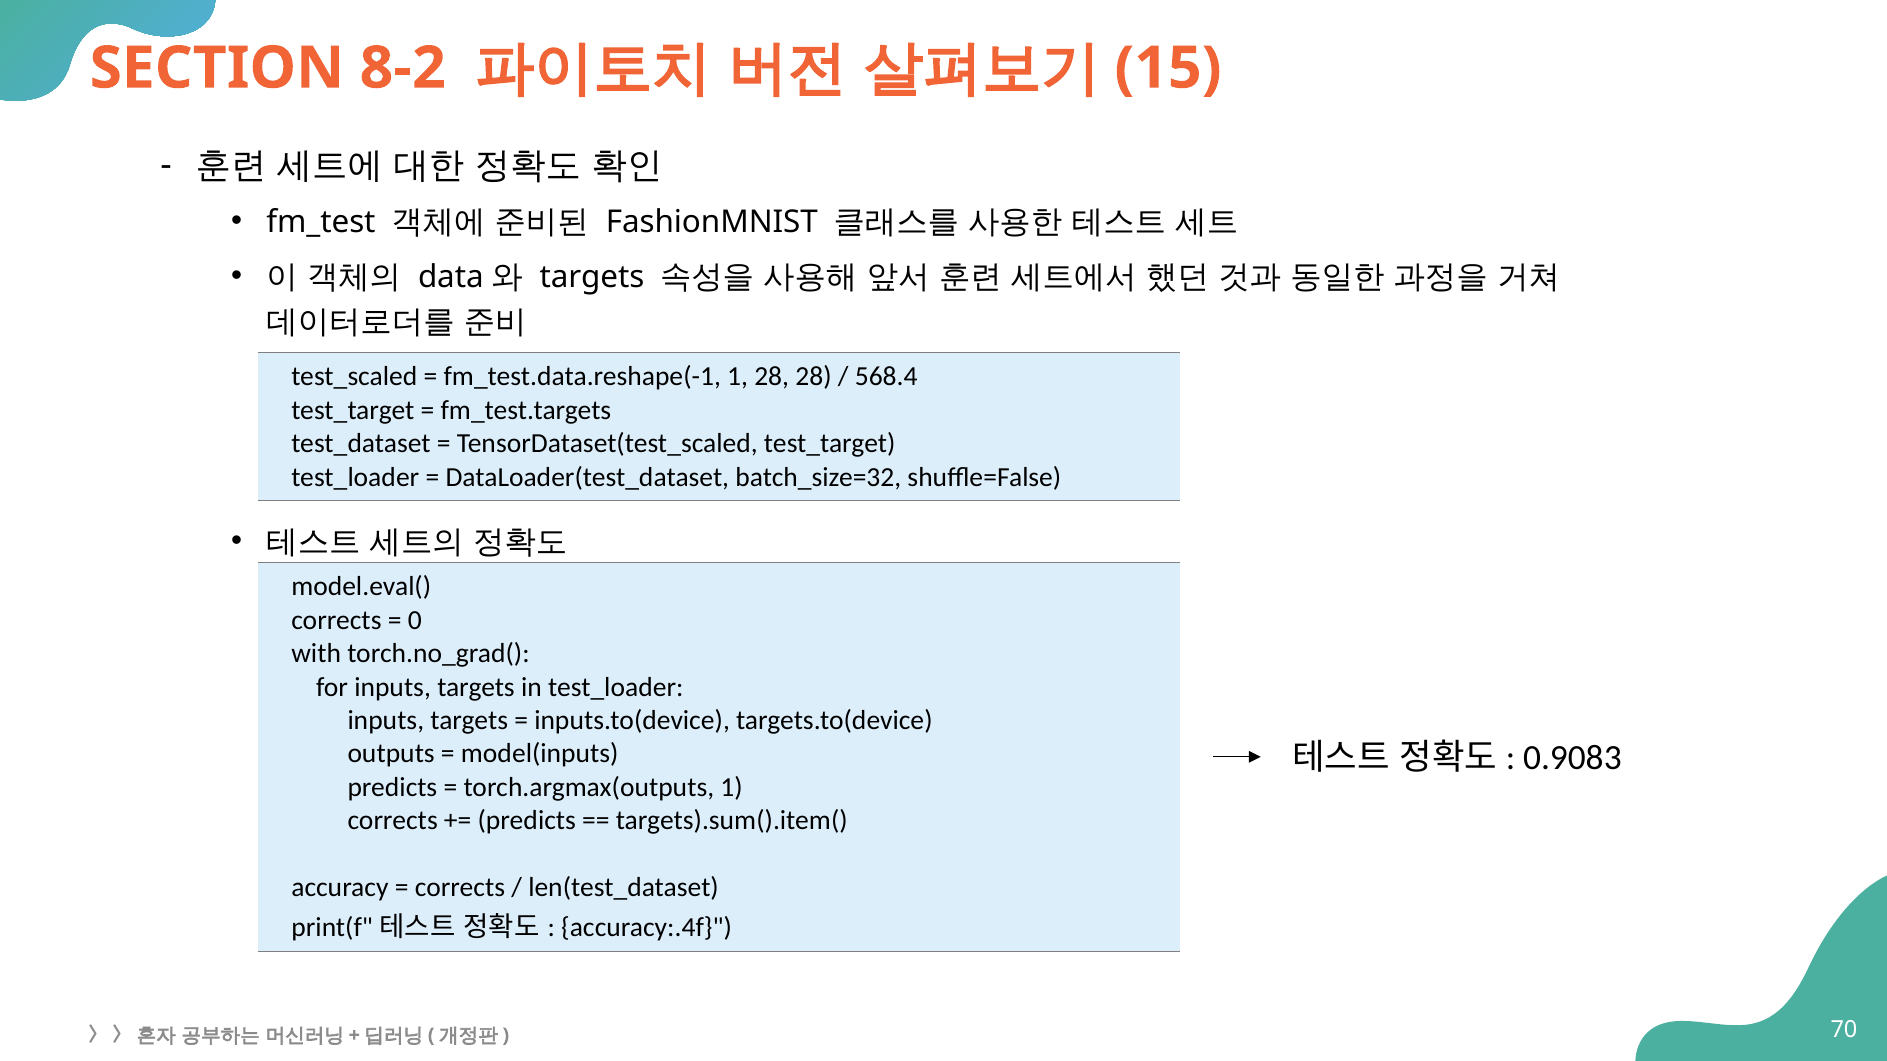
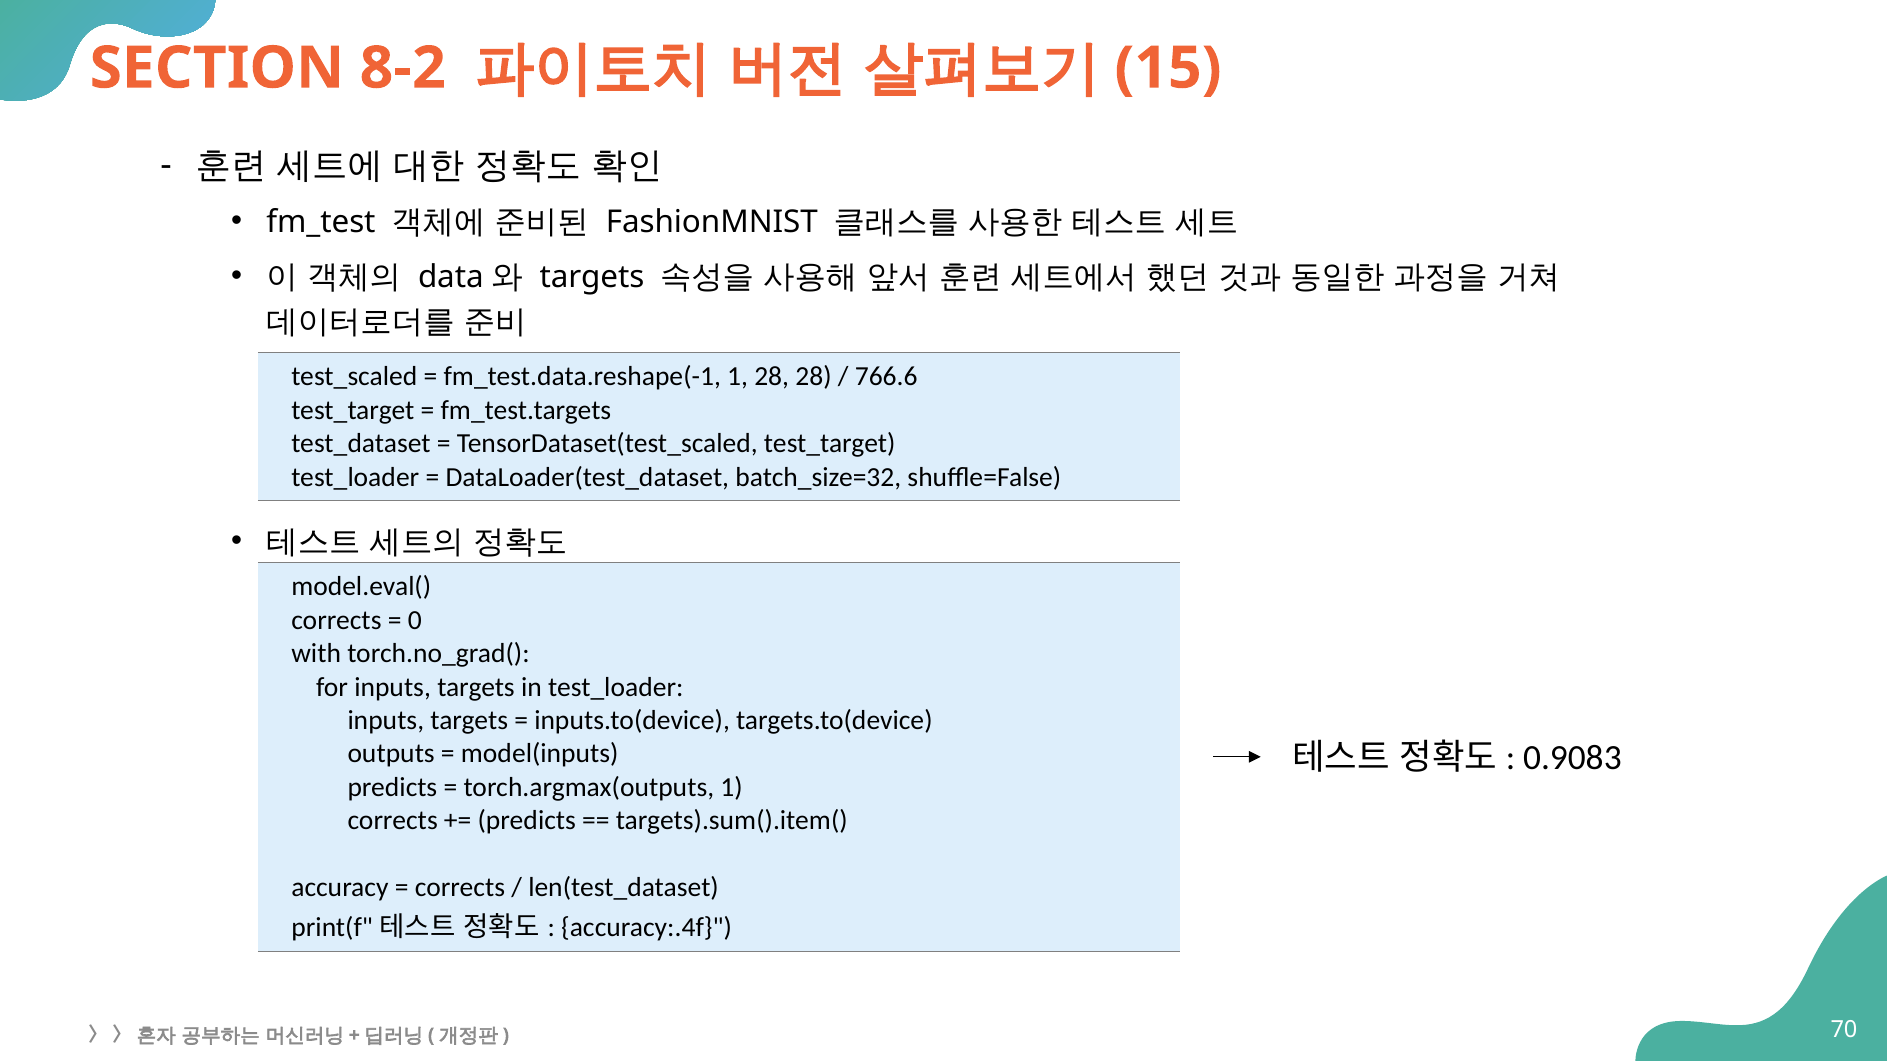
568.4: 568.4 -> 766.6
